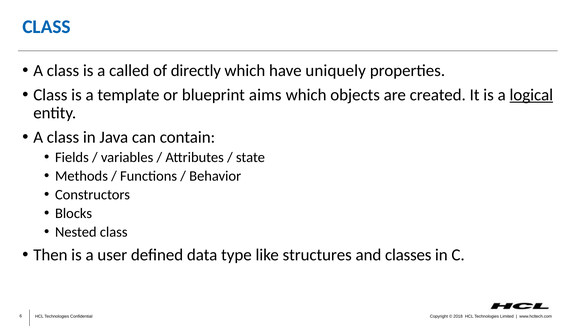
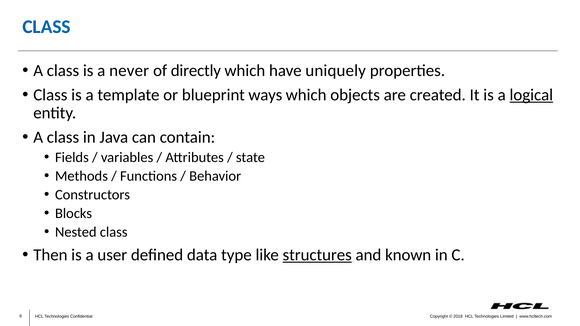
called: called -> never
aims: aims -> ways
structures underline: none -> present
classes: classes -> known
